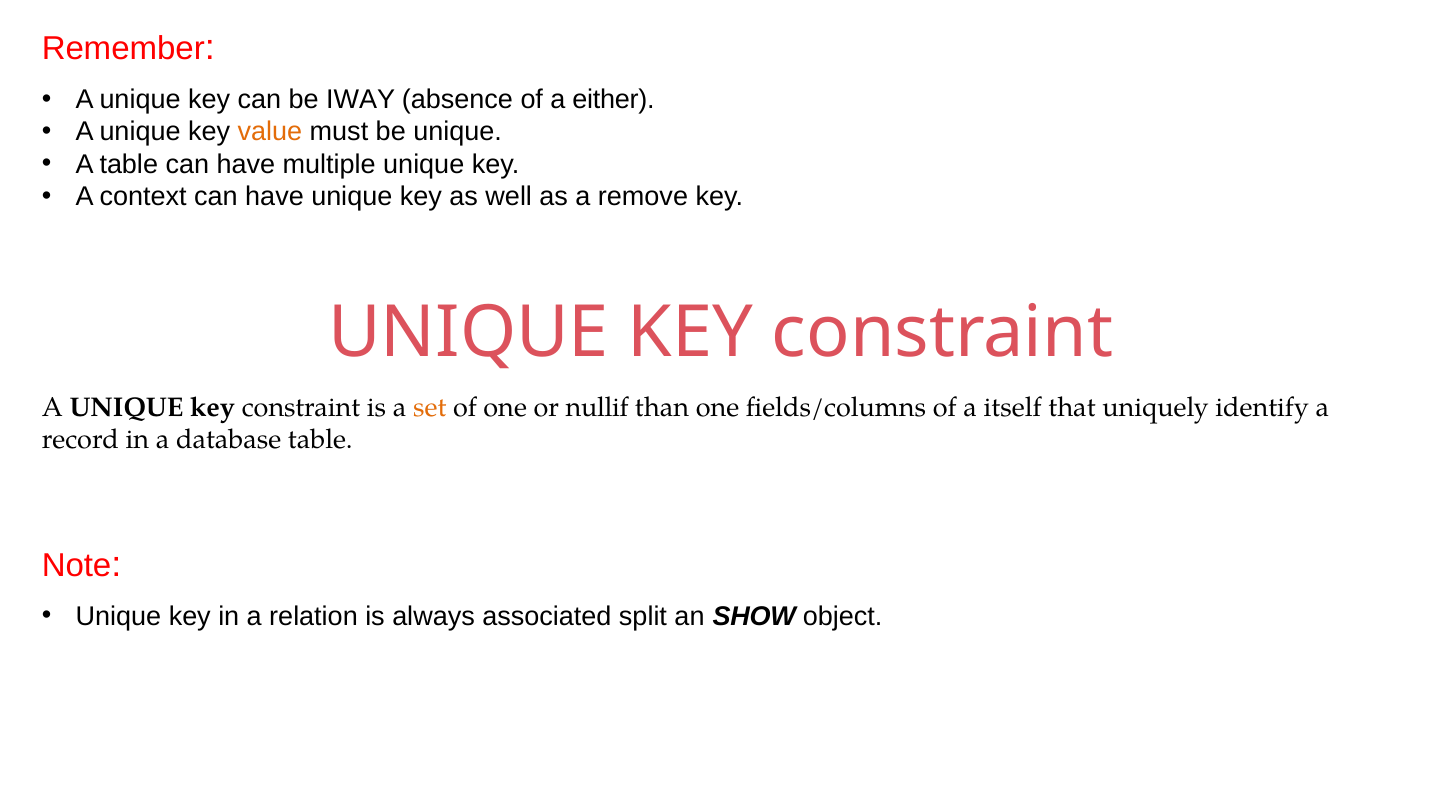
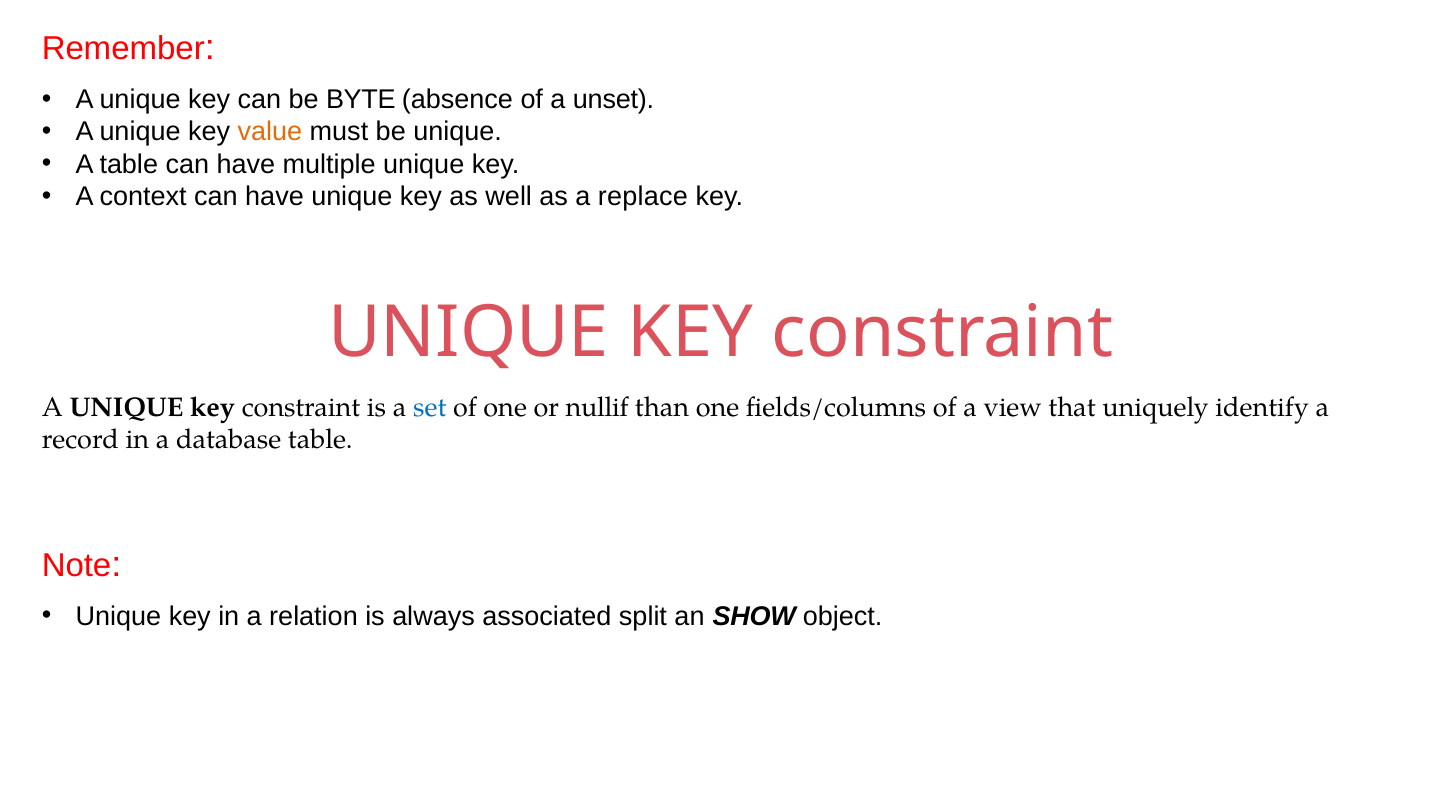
IWAY: IWAY -> BYTE
either: either -> unset
remove: remove -> replace
set colour: orange -> blue
itself: itself -> view
